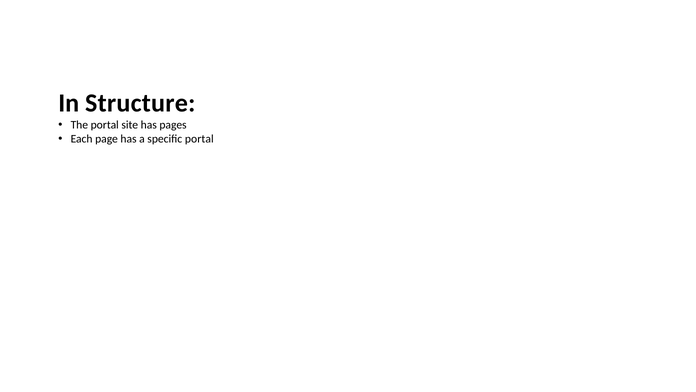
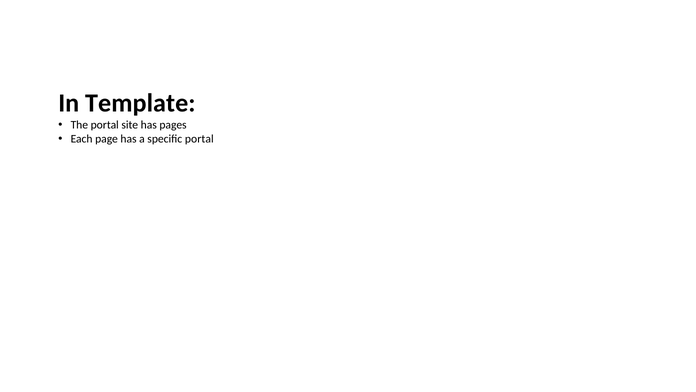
Structure: Structure -> Template
